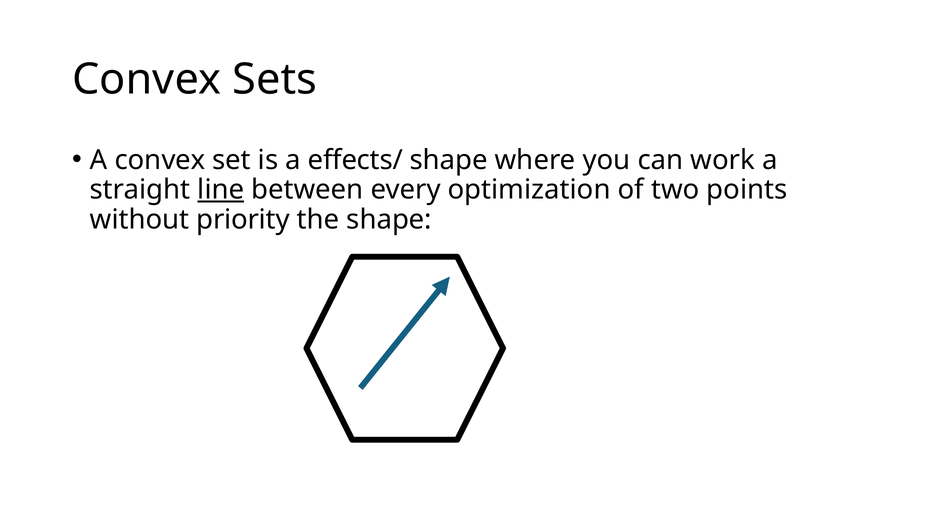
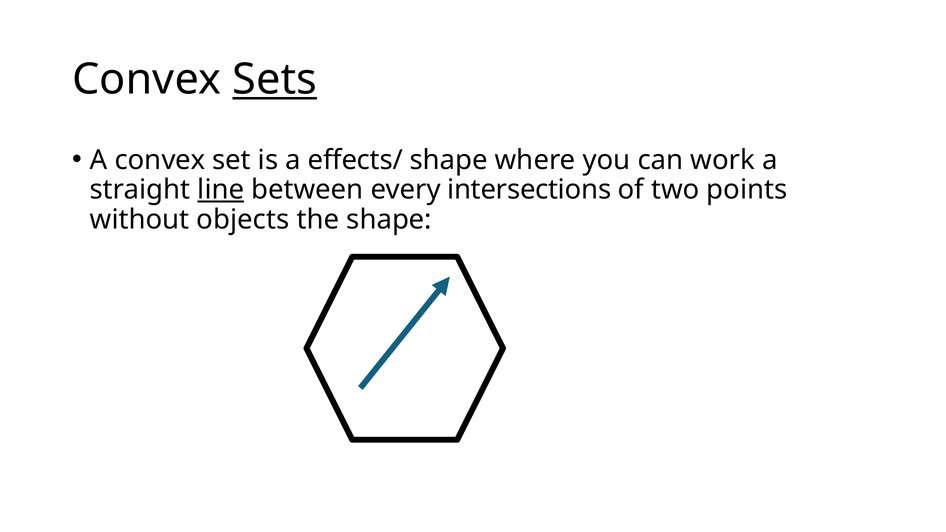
Sets underline: none -> present
optimization: optimization -> intersections
priority: priority -> objects
